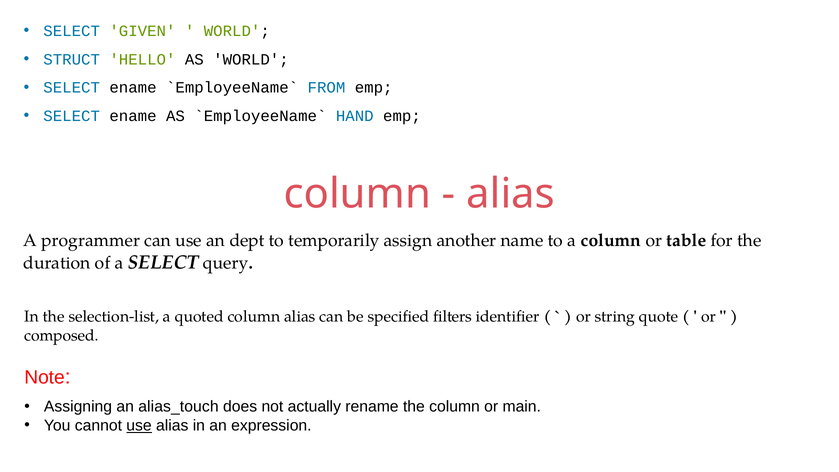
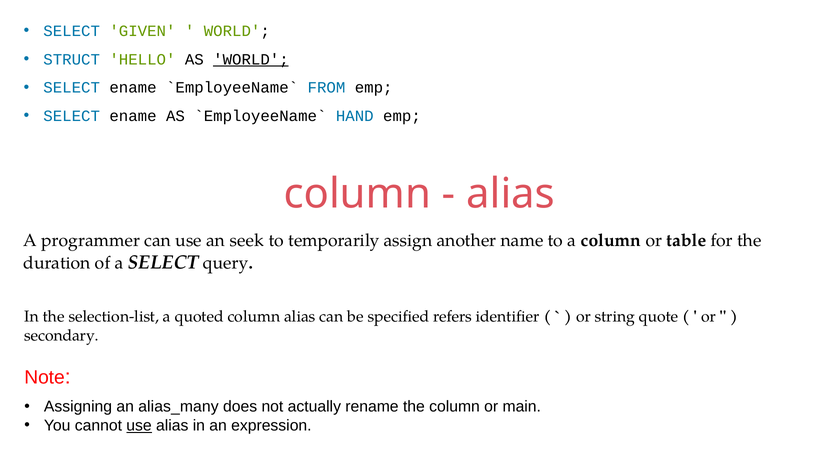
WORLD at (251, 59) underline: none -> present
dept: dept -> seek
filters: filters -> refers
composed: composed -> secondary
alias_touch: alias_touch -> alias_many
